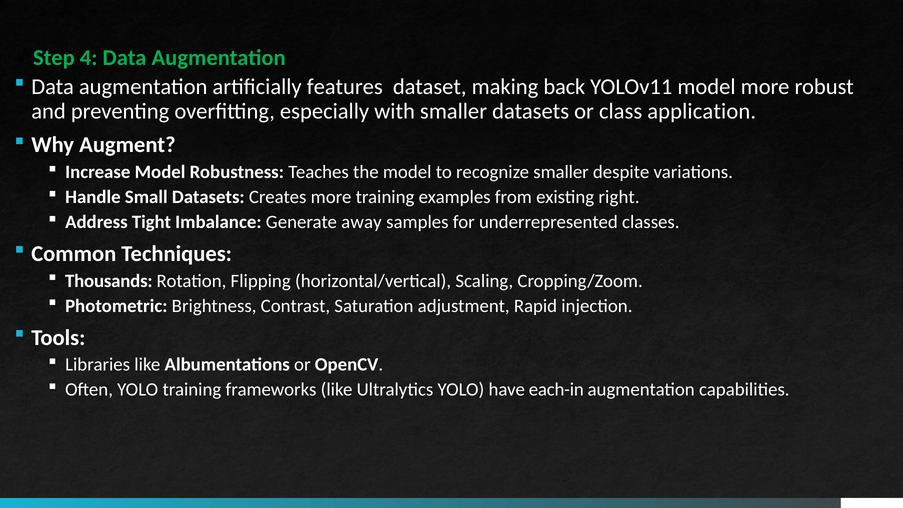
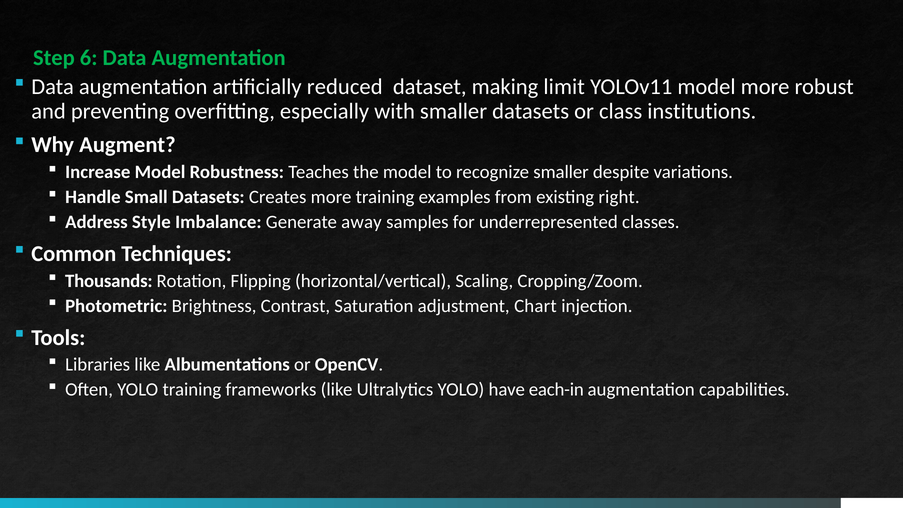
4: 4 -> 6
features: features -> reduced
back: back -> limit
application: application -> institutions
Tight: Tight -> Style
Rapid: Rapid -> Chart
